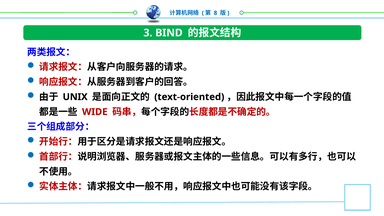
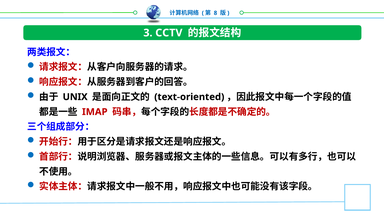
BIND: BIND -> CCTV
WIDE: WIDE -> IMAP
